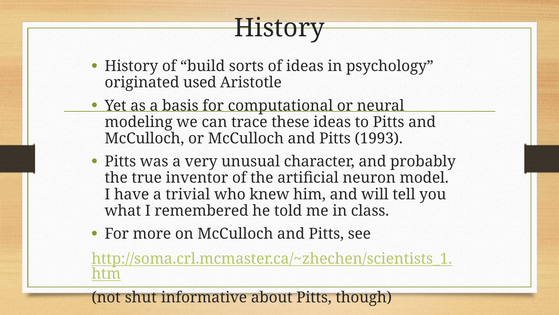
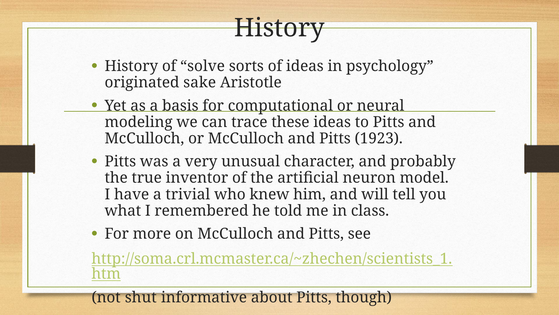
build: build -> solve
used: used -> sake
1993: 1993 -> 1923
